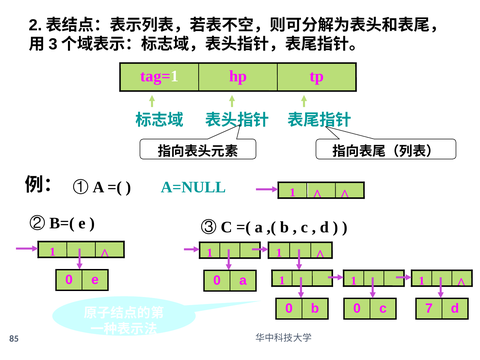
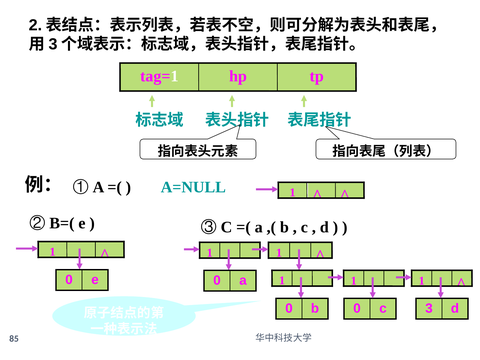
7: 7 -> 3
